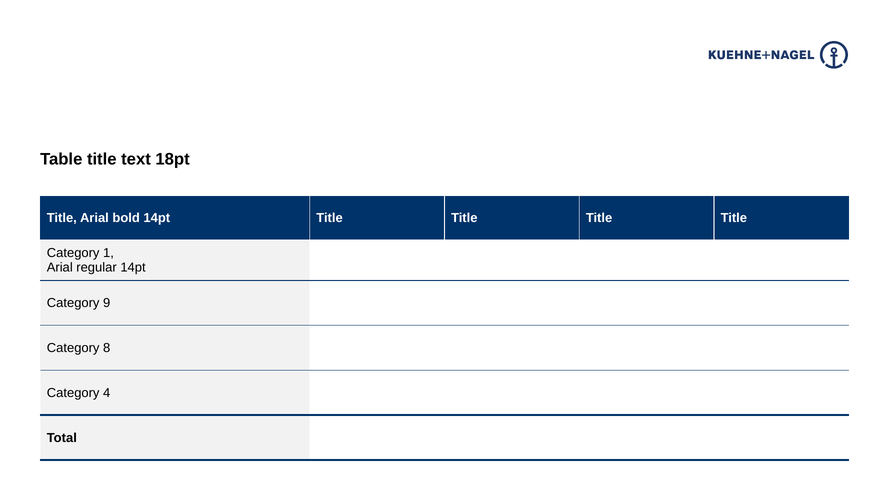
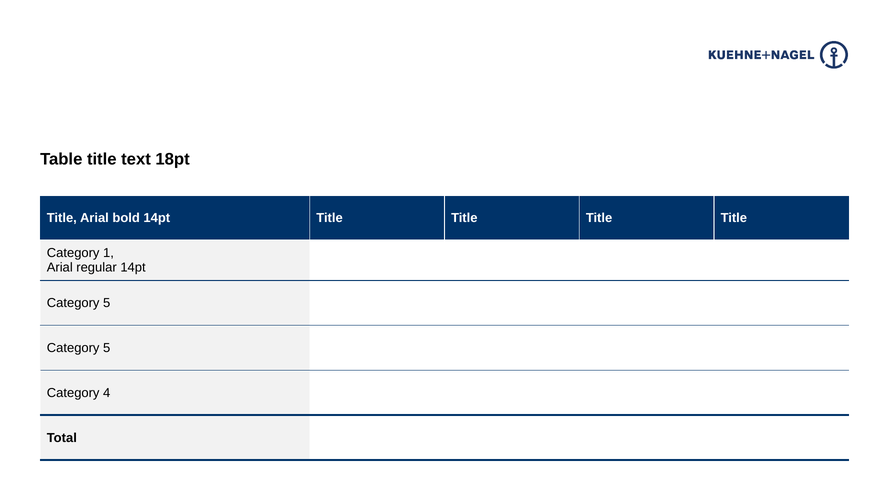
9 at (107, 303): 9 -> 5
8 at (107, 348): 8 -> 5
